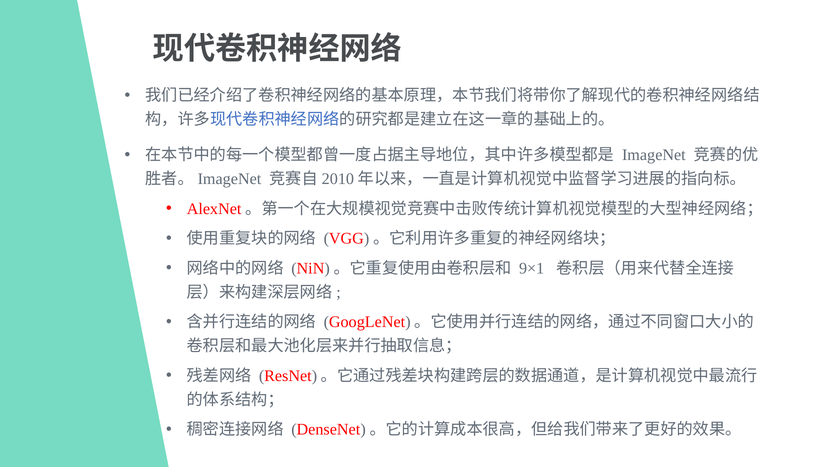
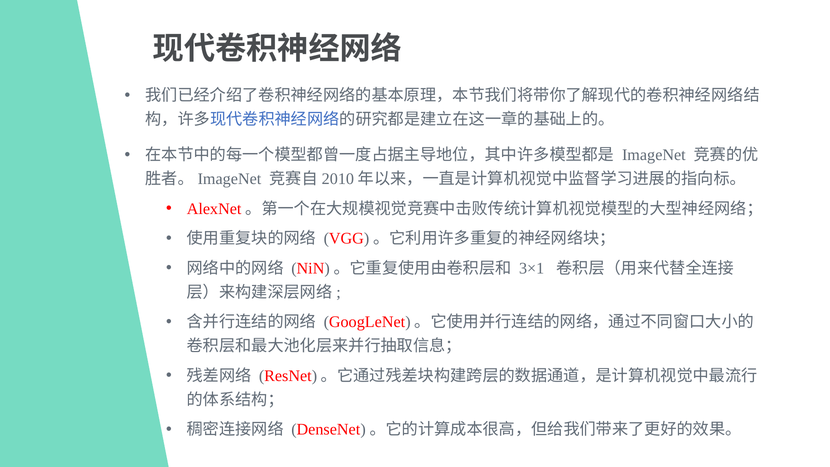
9×1: 9×1 -> 3×1
